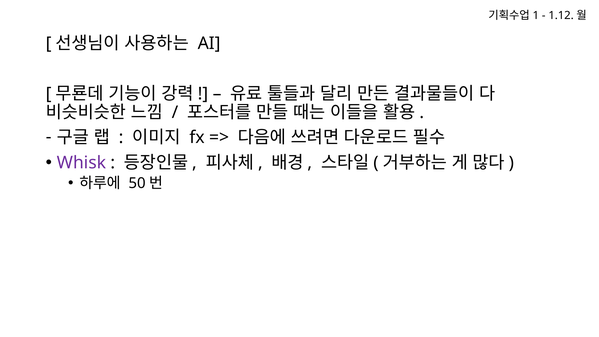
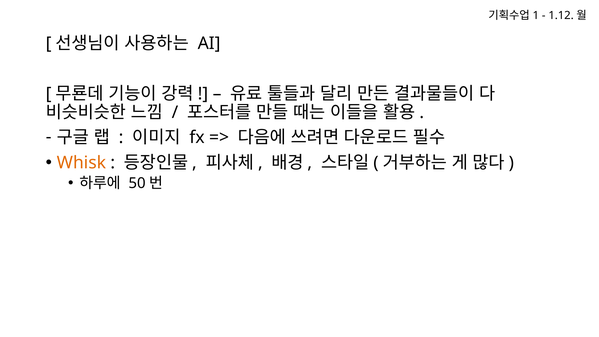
Whisk colour: purple -> orange
